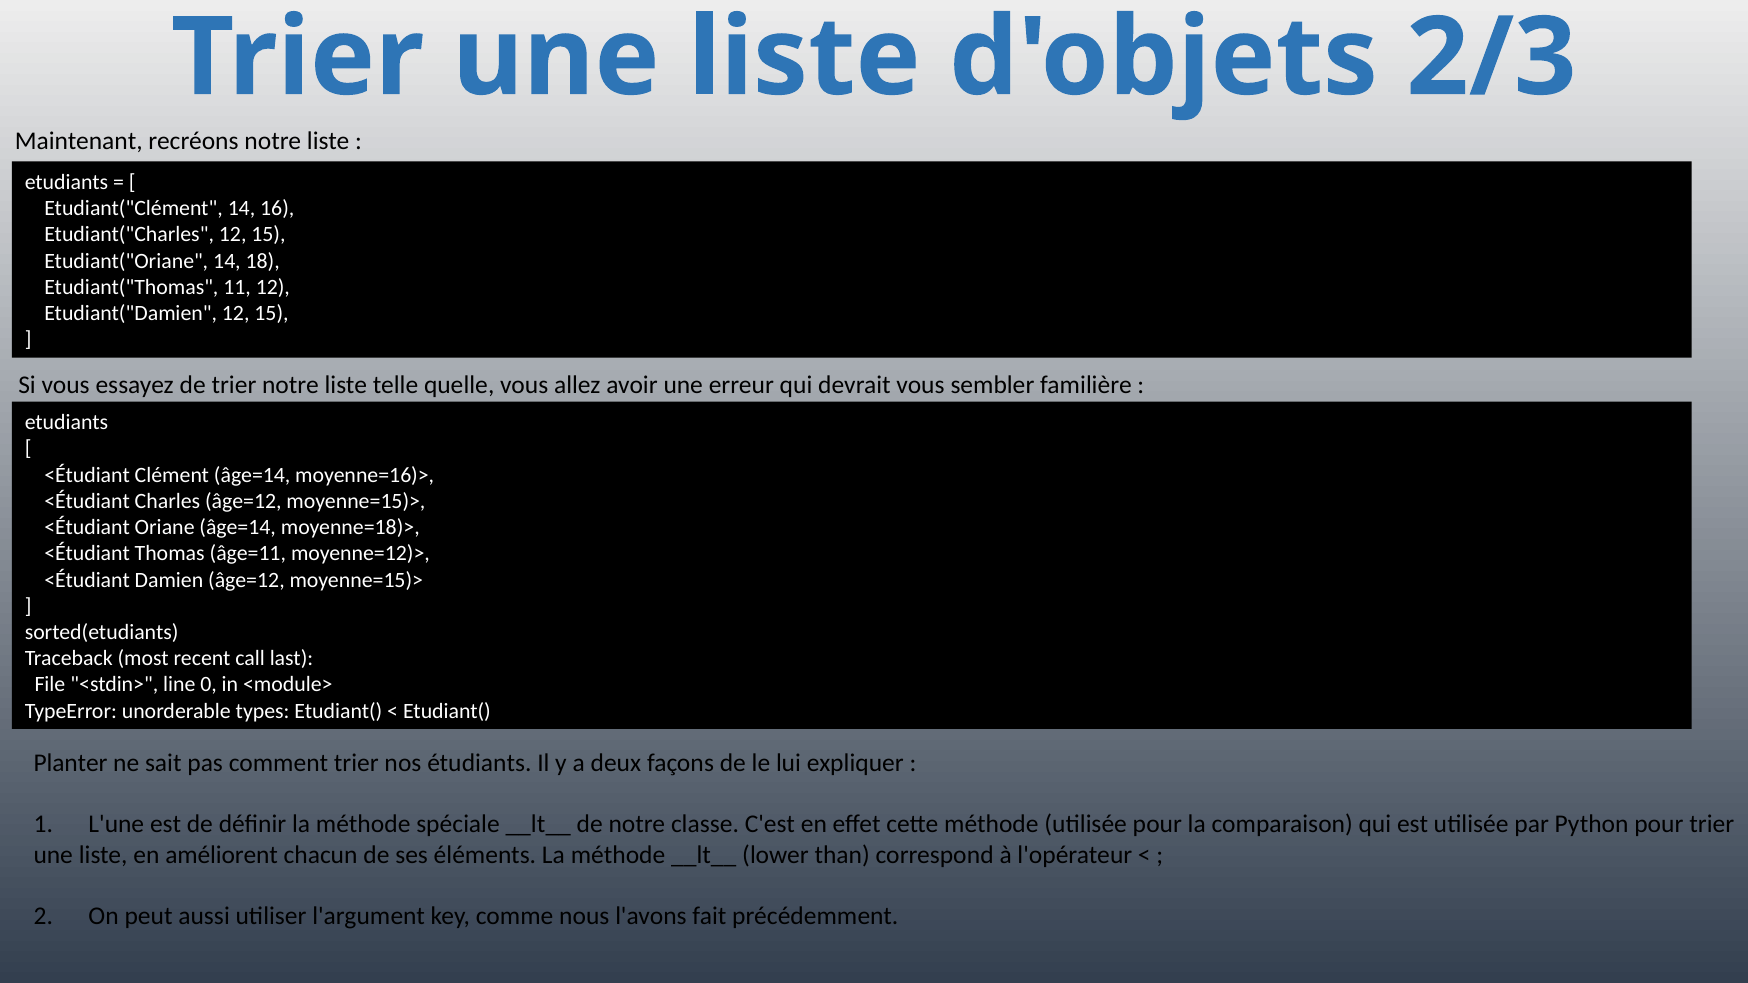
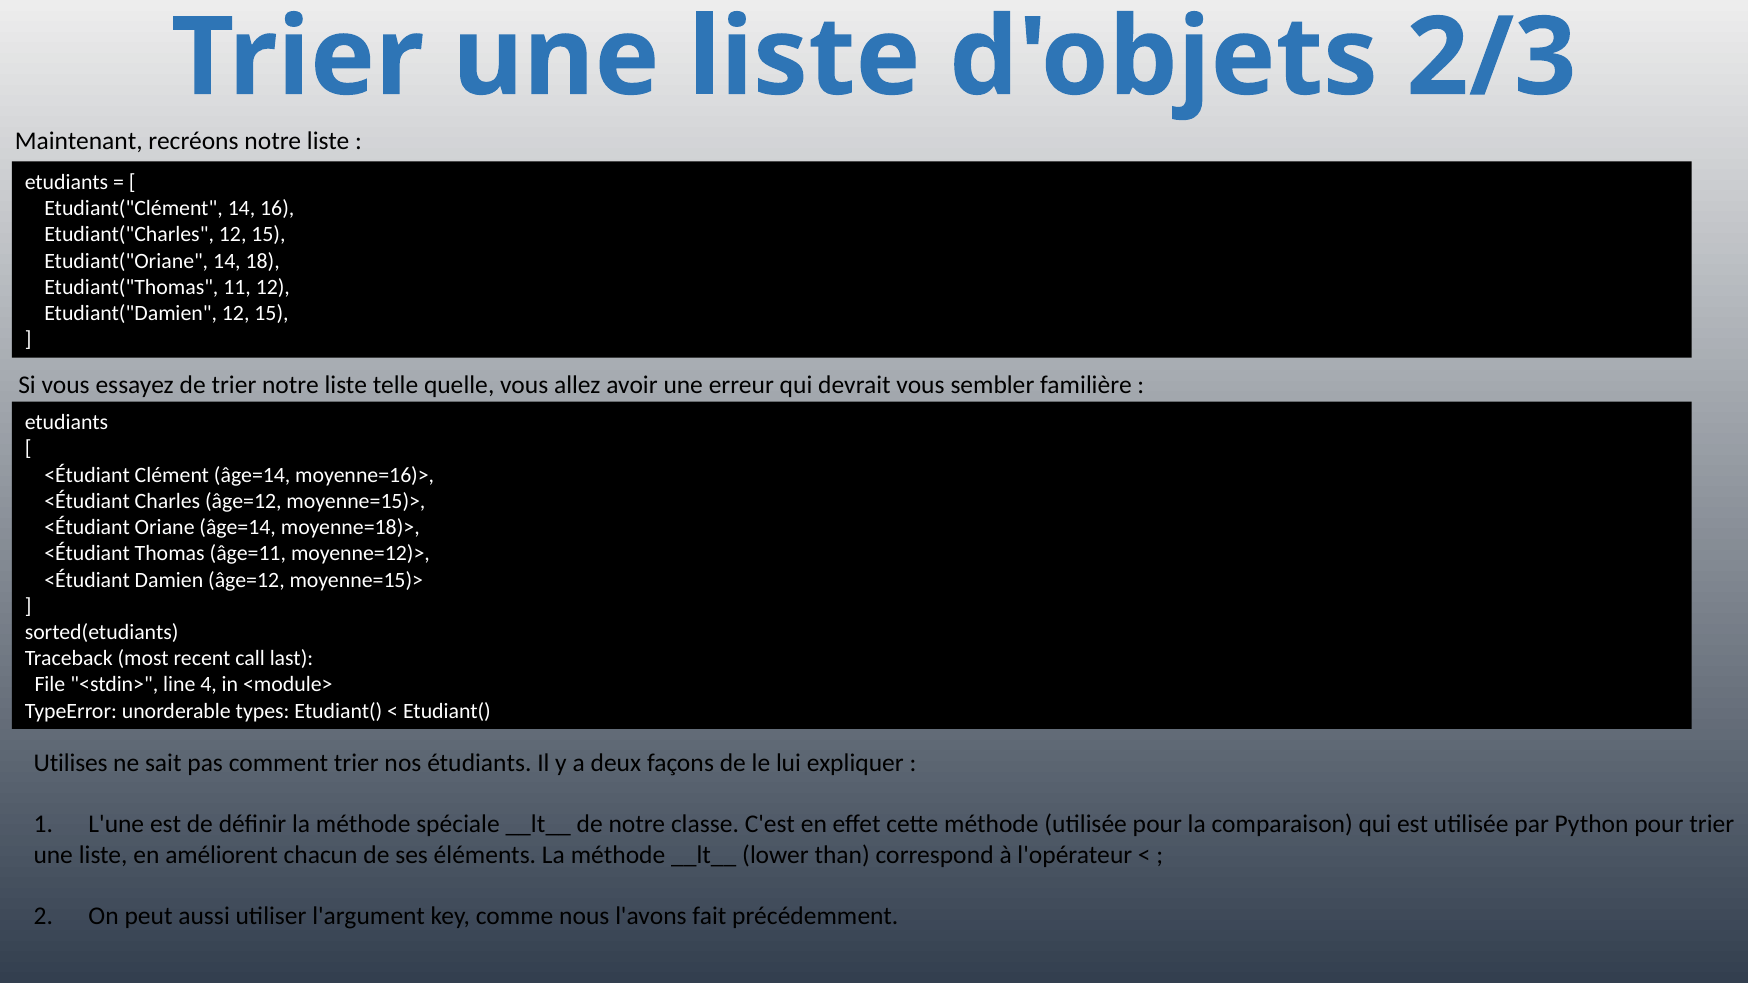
0: 0 -> 4
Planter: Planter -> Utilises
